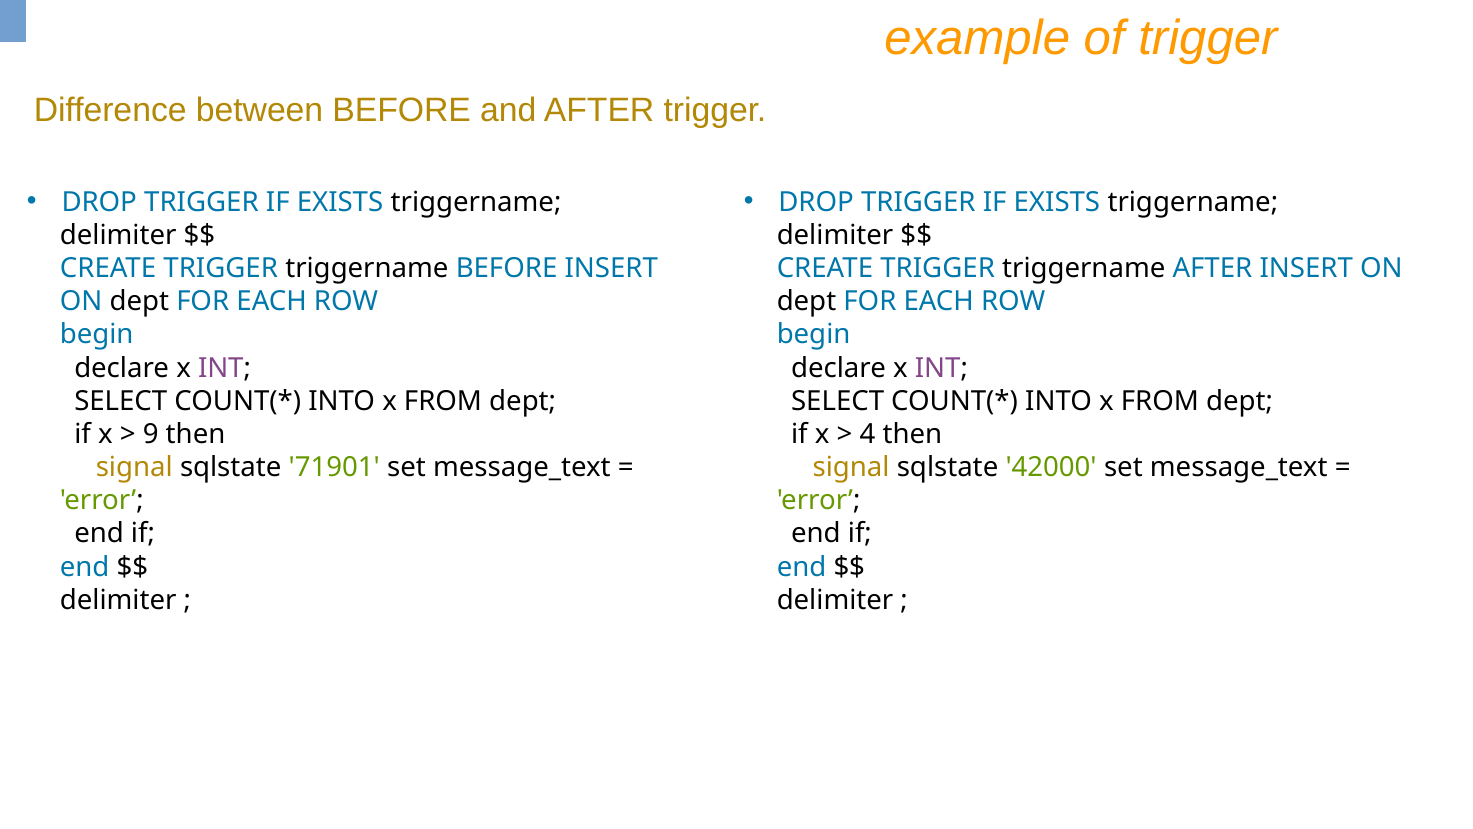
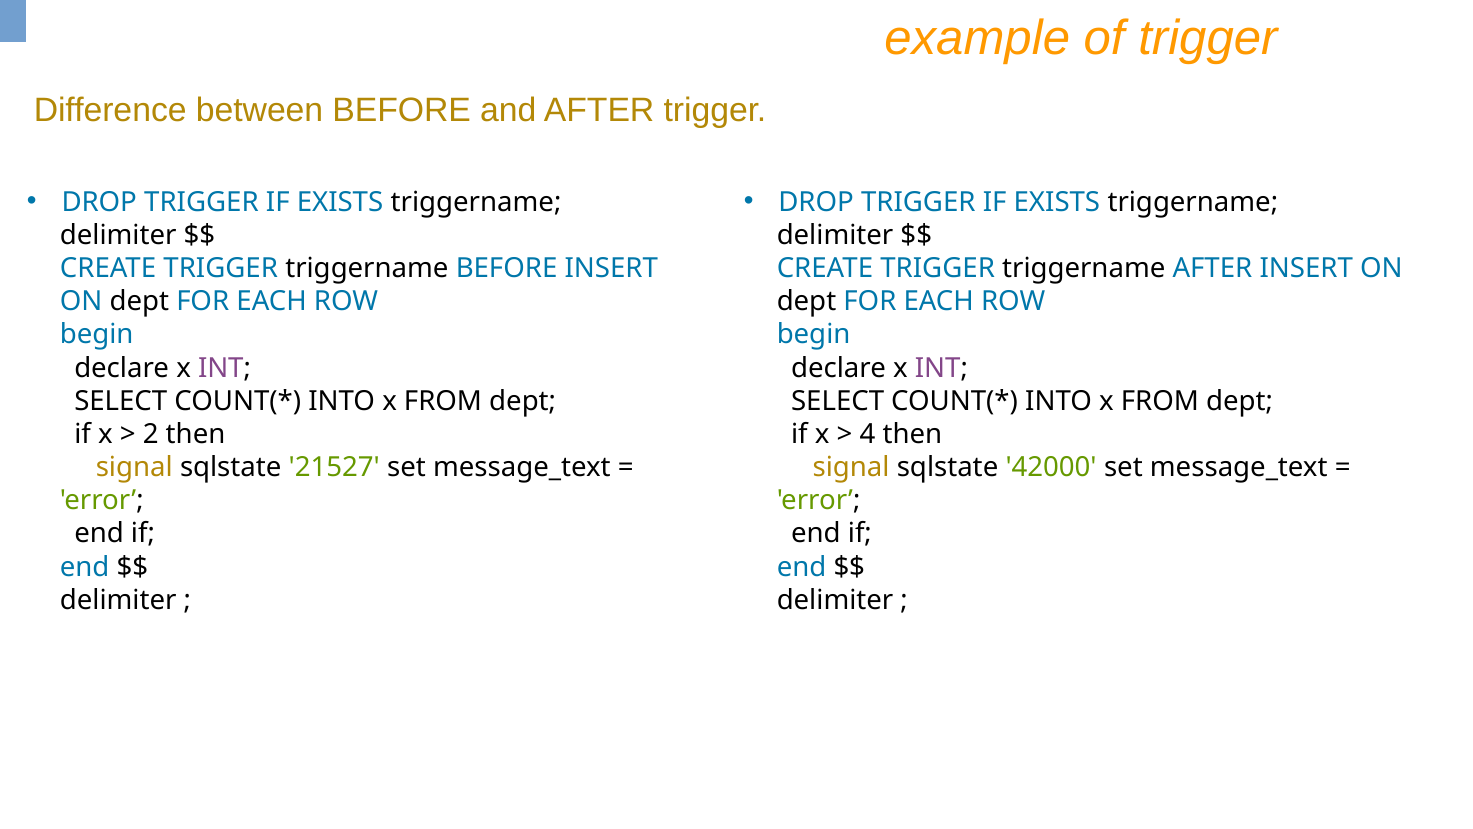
9: 9 -> 2
71901: 71901 -> 21527
